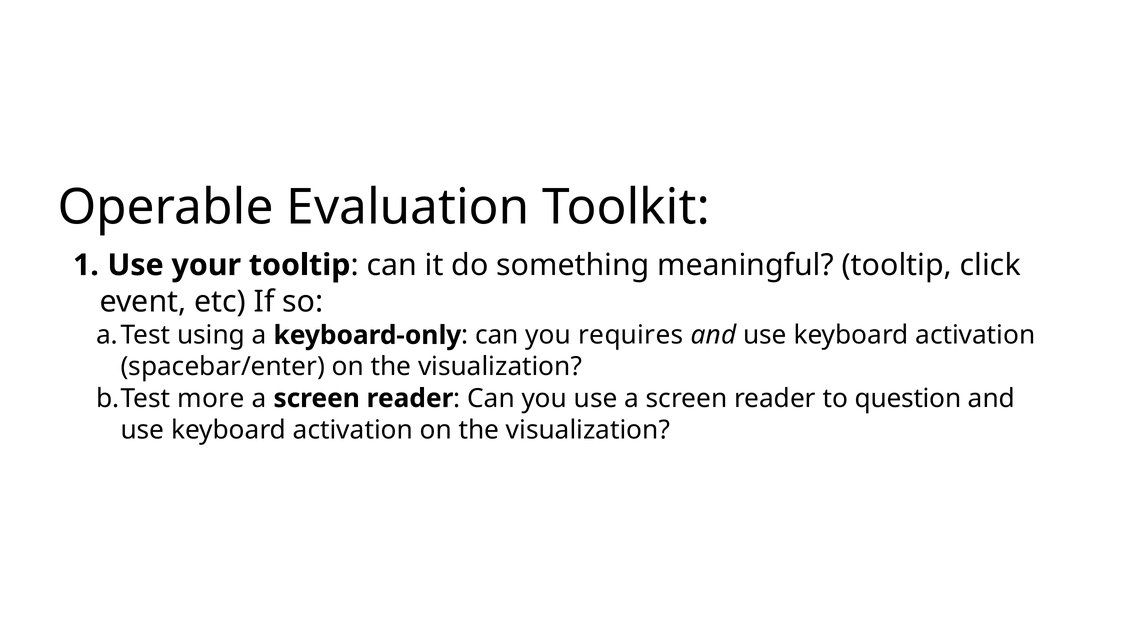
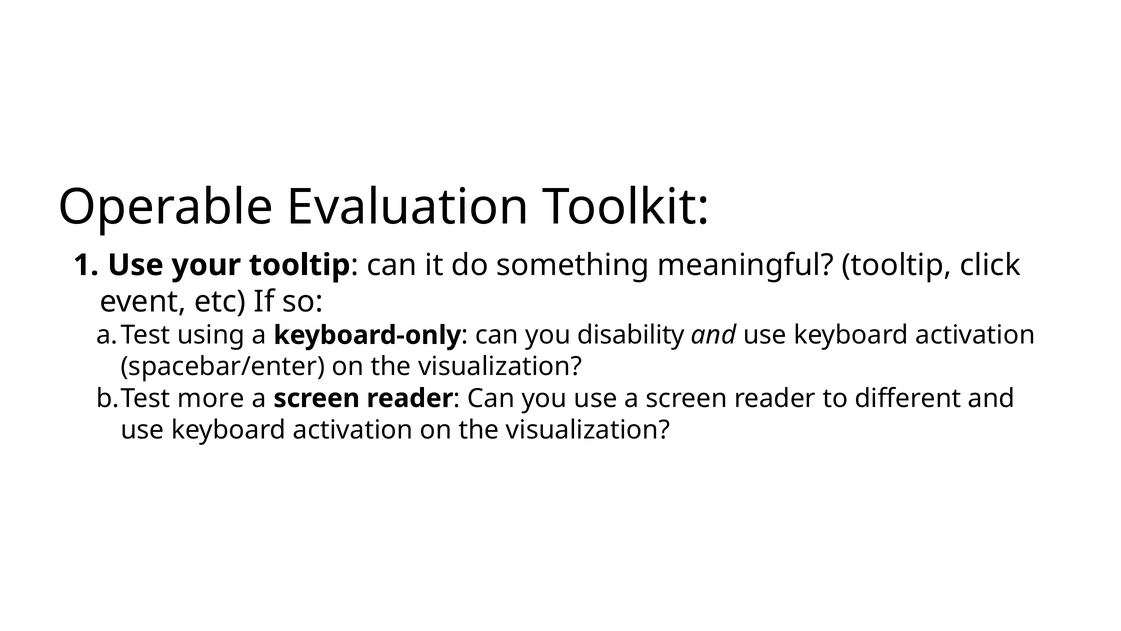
requires: requires -> disability
question: question -> different
